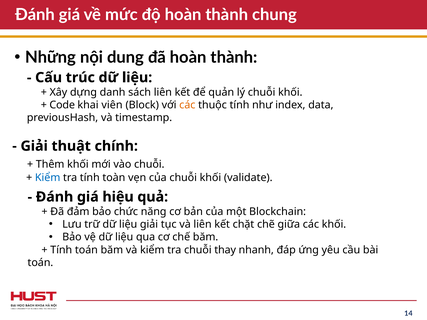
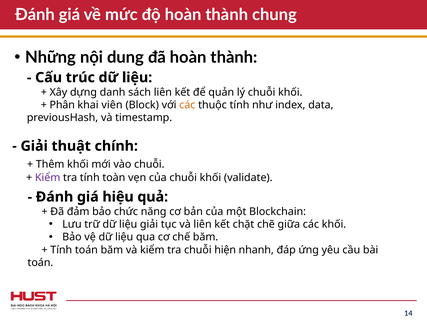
Code: Code -> Phân
Kiểm at (48, 178) colour: blue -> purple
thay: thay -> hiện
